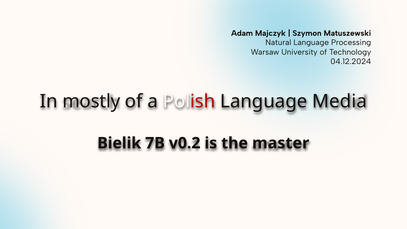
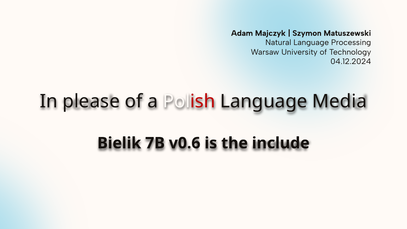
mostly: mostly -> please
v0.2: v0.2 -> v0.6
master: master -> include
